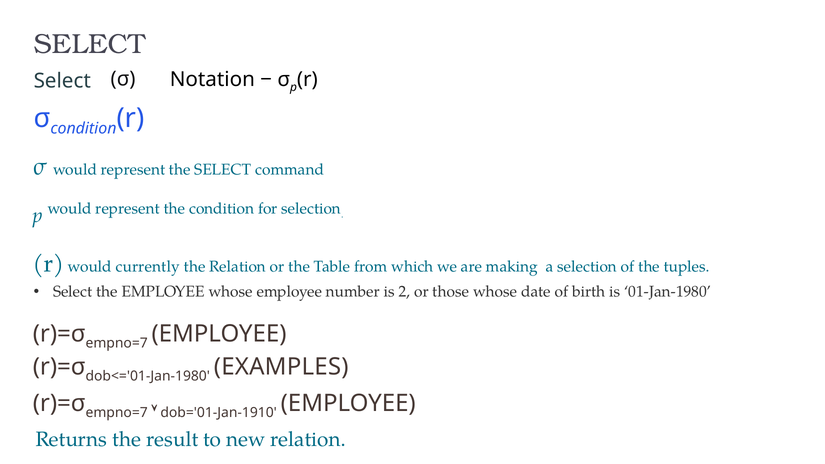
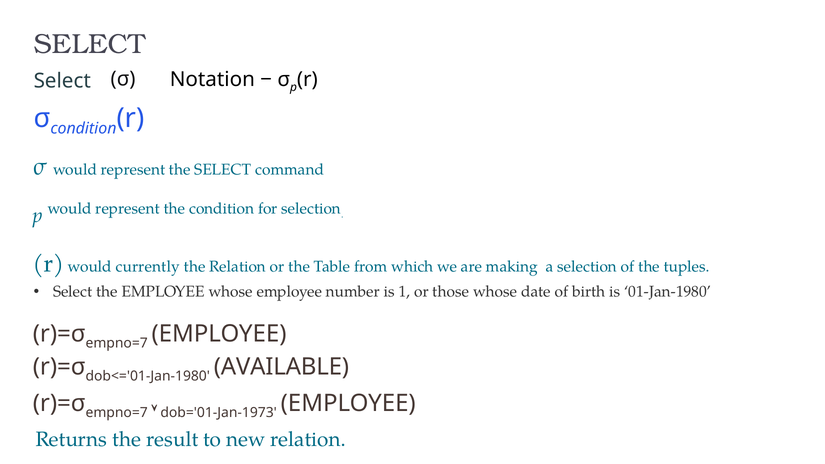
2: 2 -> 1
EXAMPLES: EXAMPLES -> AVAILABLE
dob='01-Jan-1910: dob='01-Jan-1910 -> dob='01-Jan-1973
